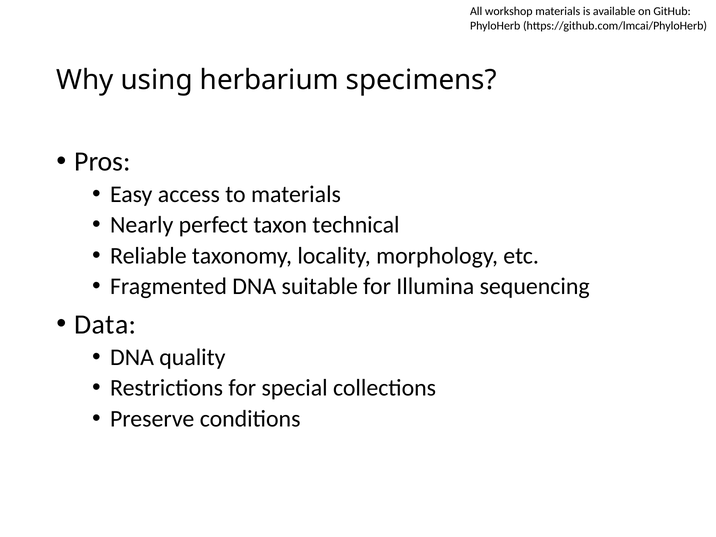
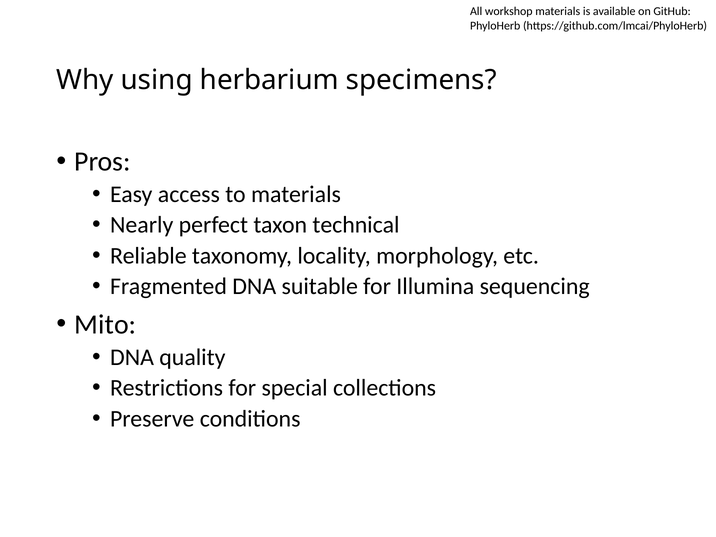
Data: Data -> Mito
